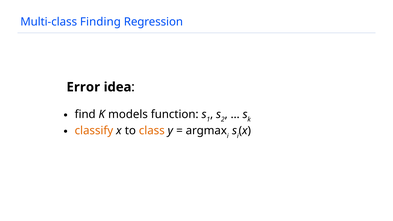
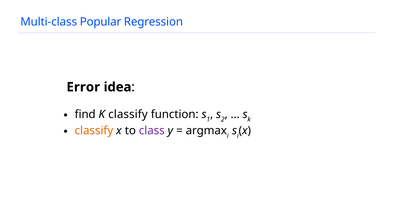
Finding: Finding -> Popular
K models: models -> classify
class colour: orange -> purple
